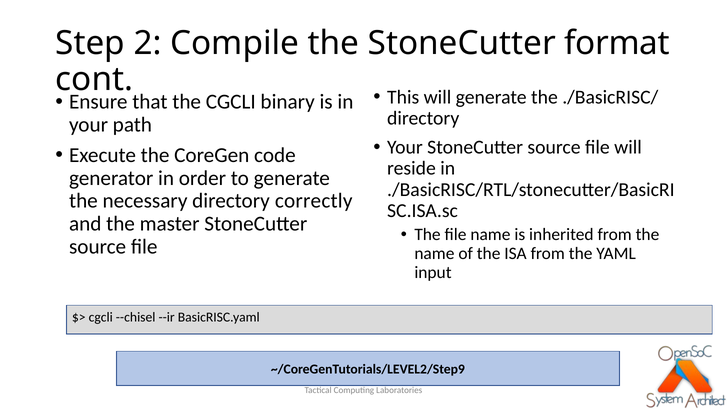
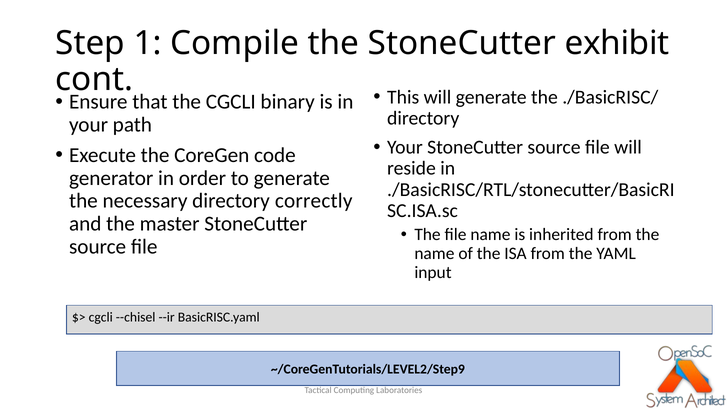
2: 2 -> 1
format: format -> exhibit
